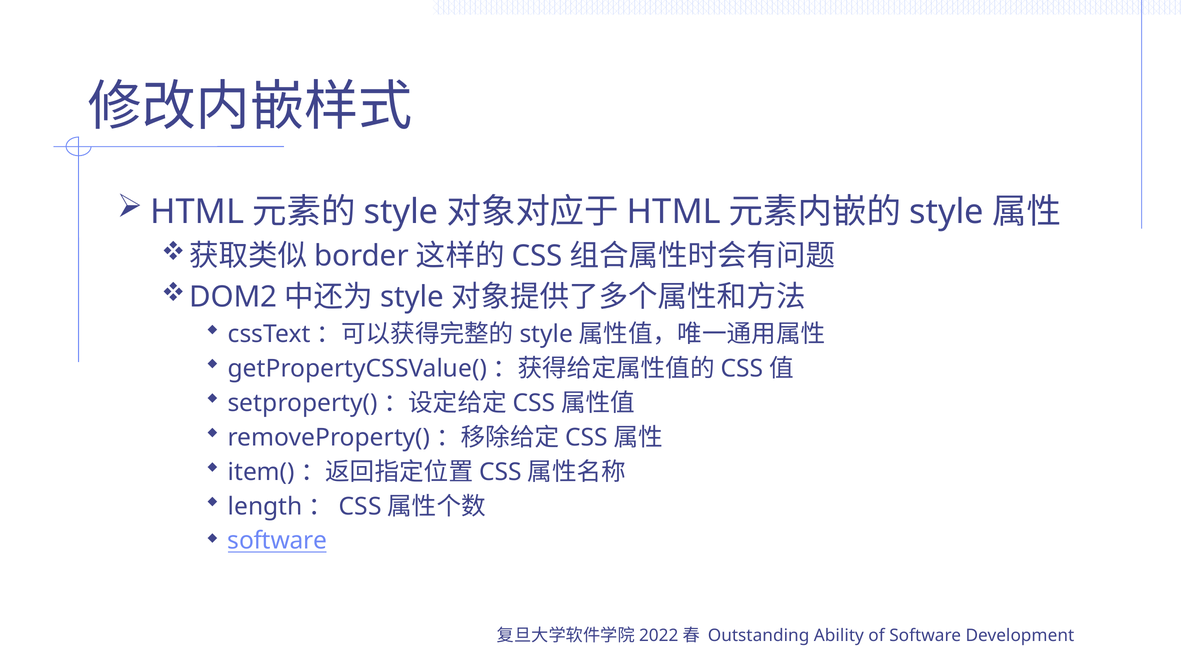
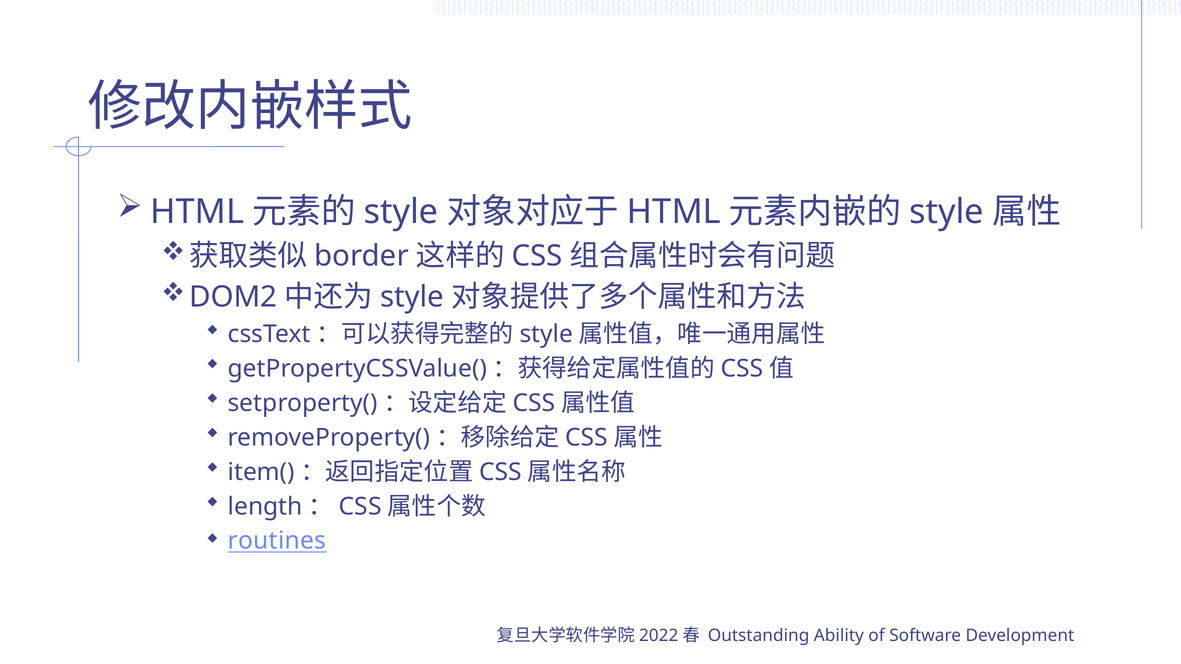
software at (277, 541): software -> routines
